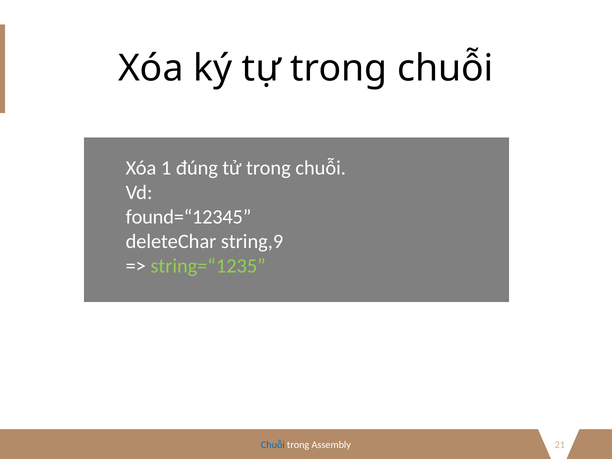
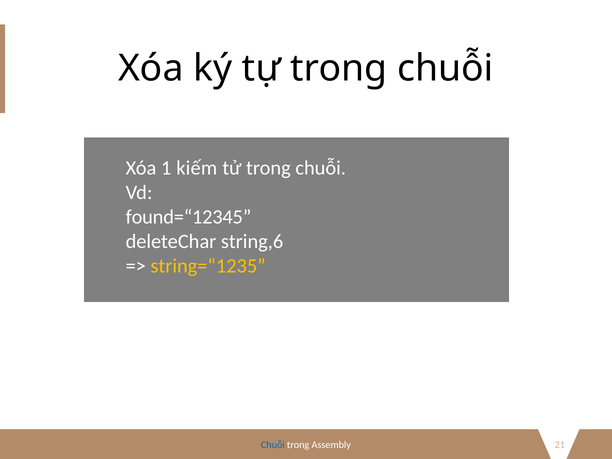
đúng: đúng -> kiếm
string,9: string,9 -> string,6
string=“1235 colour: light green -> yellow
